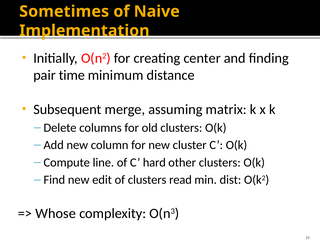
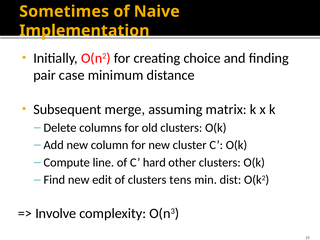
center: center -> choice
time: time -> case
read: read -> tens
Whose: Whose -> Involve
